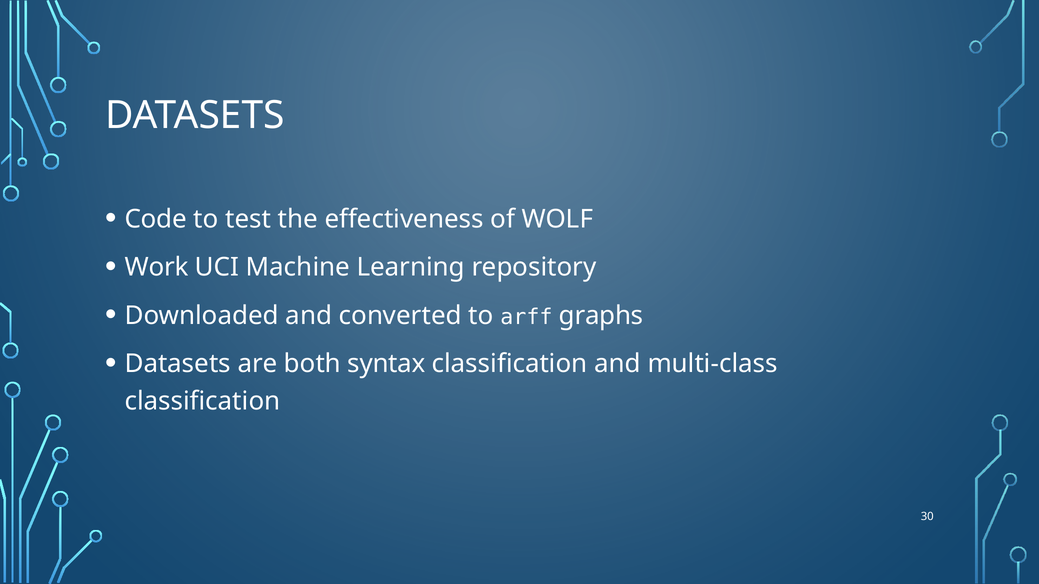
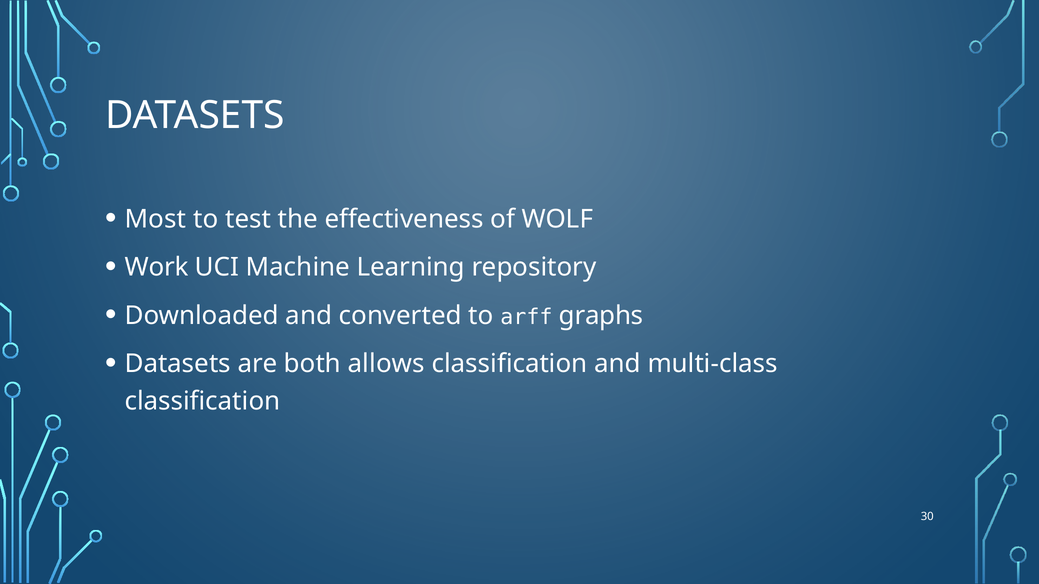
Code: Code -> Most
syntax: syntax -> allows
